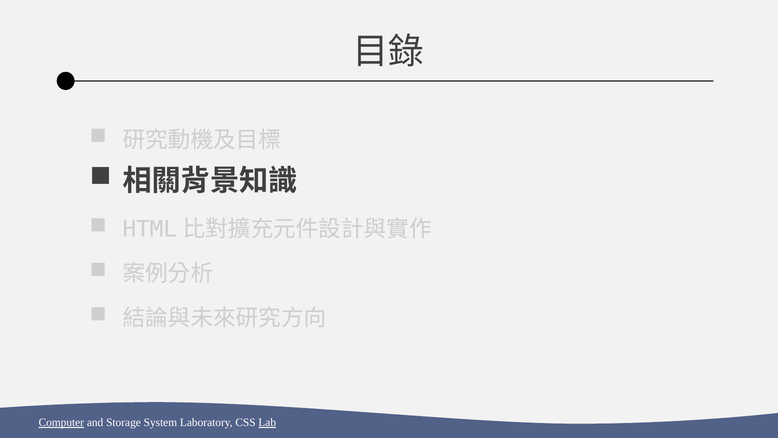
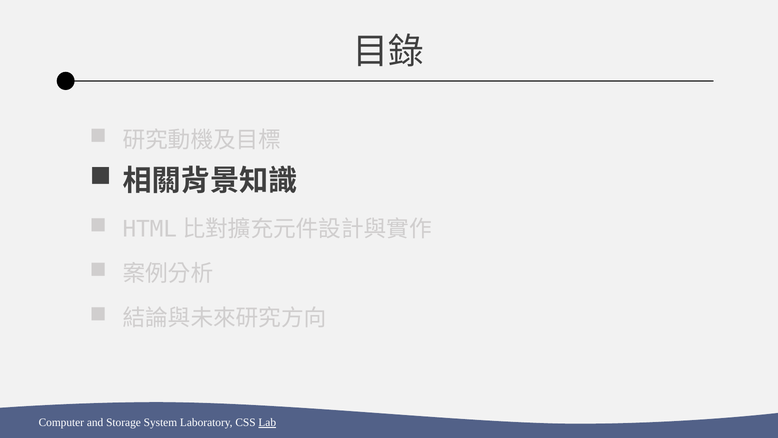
Computer underline: present -> none
